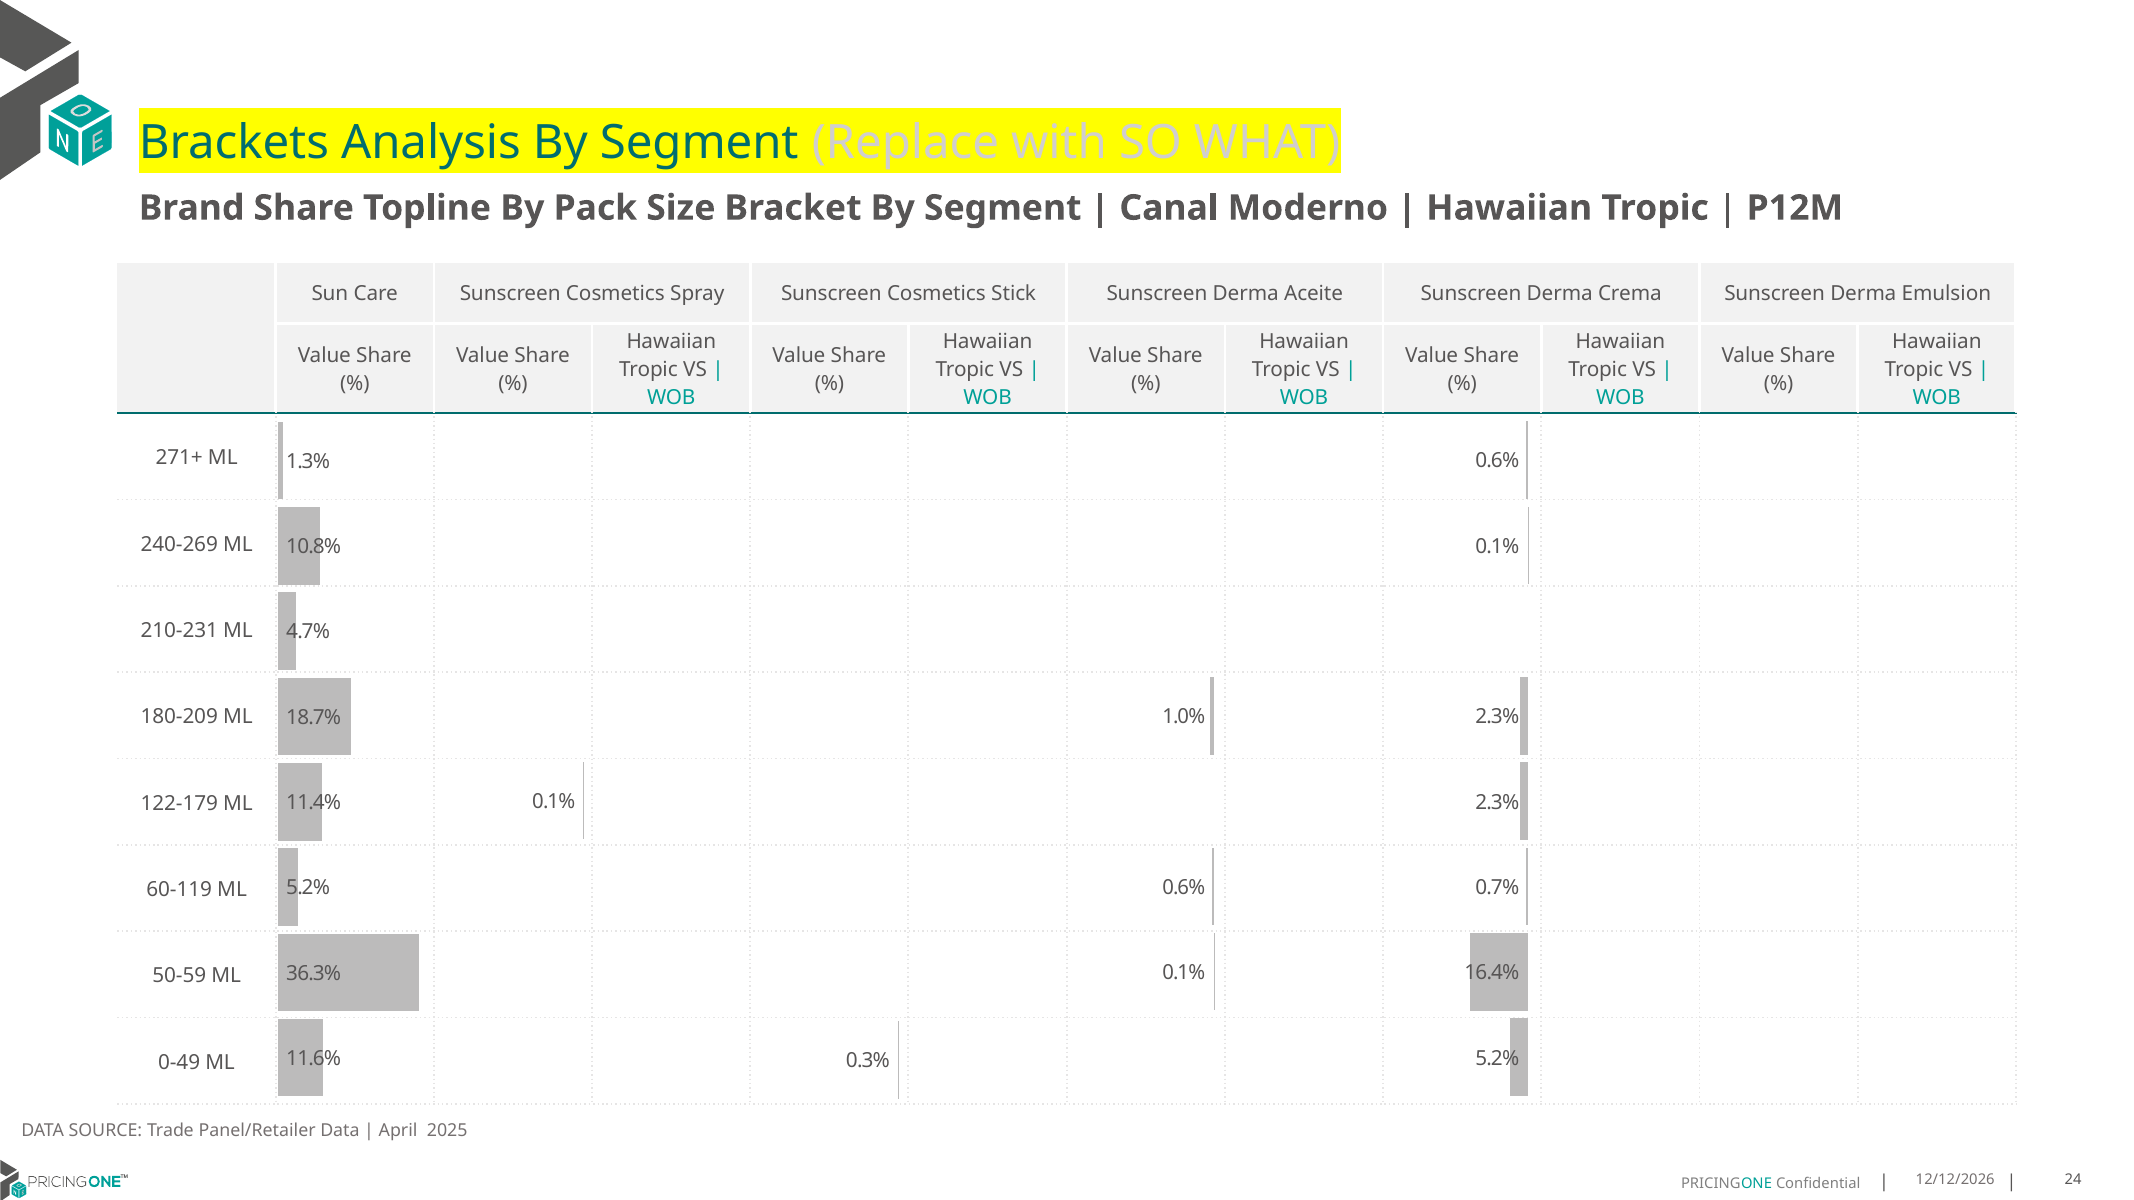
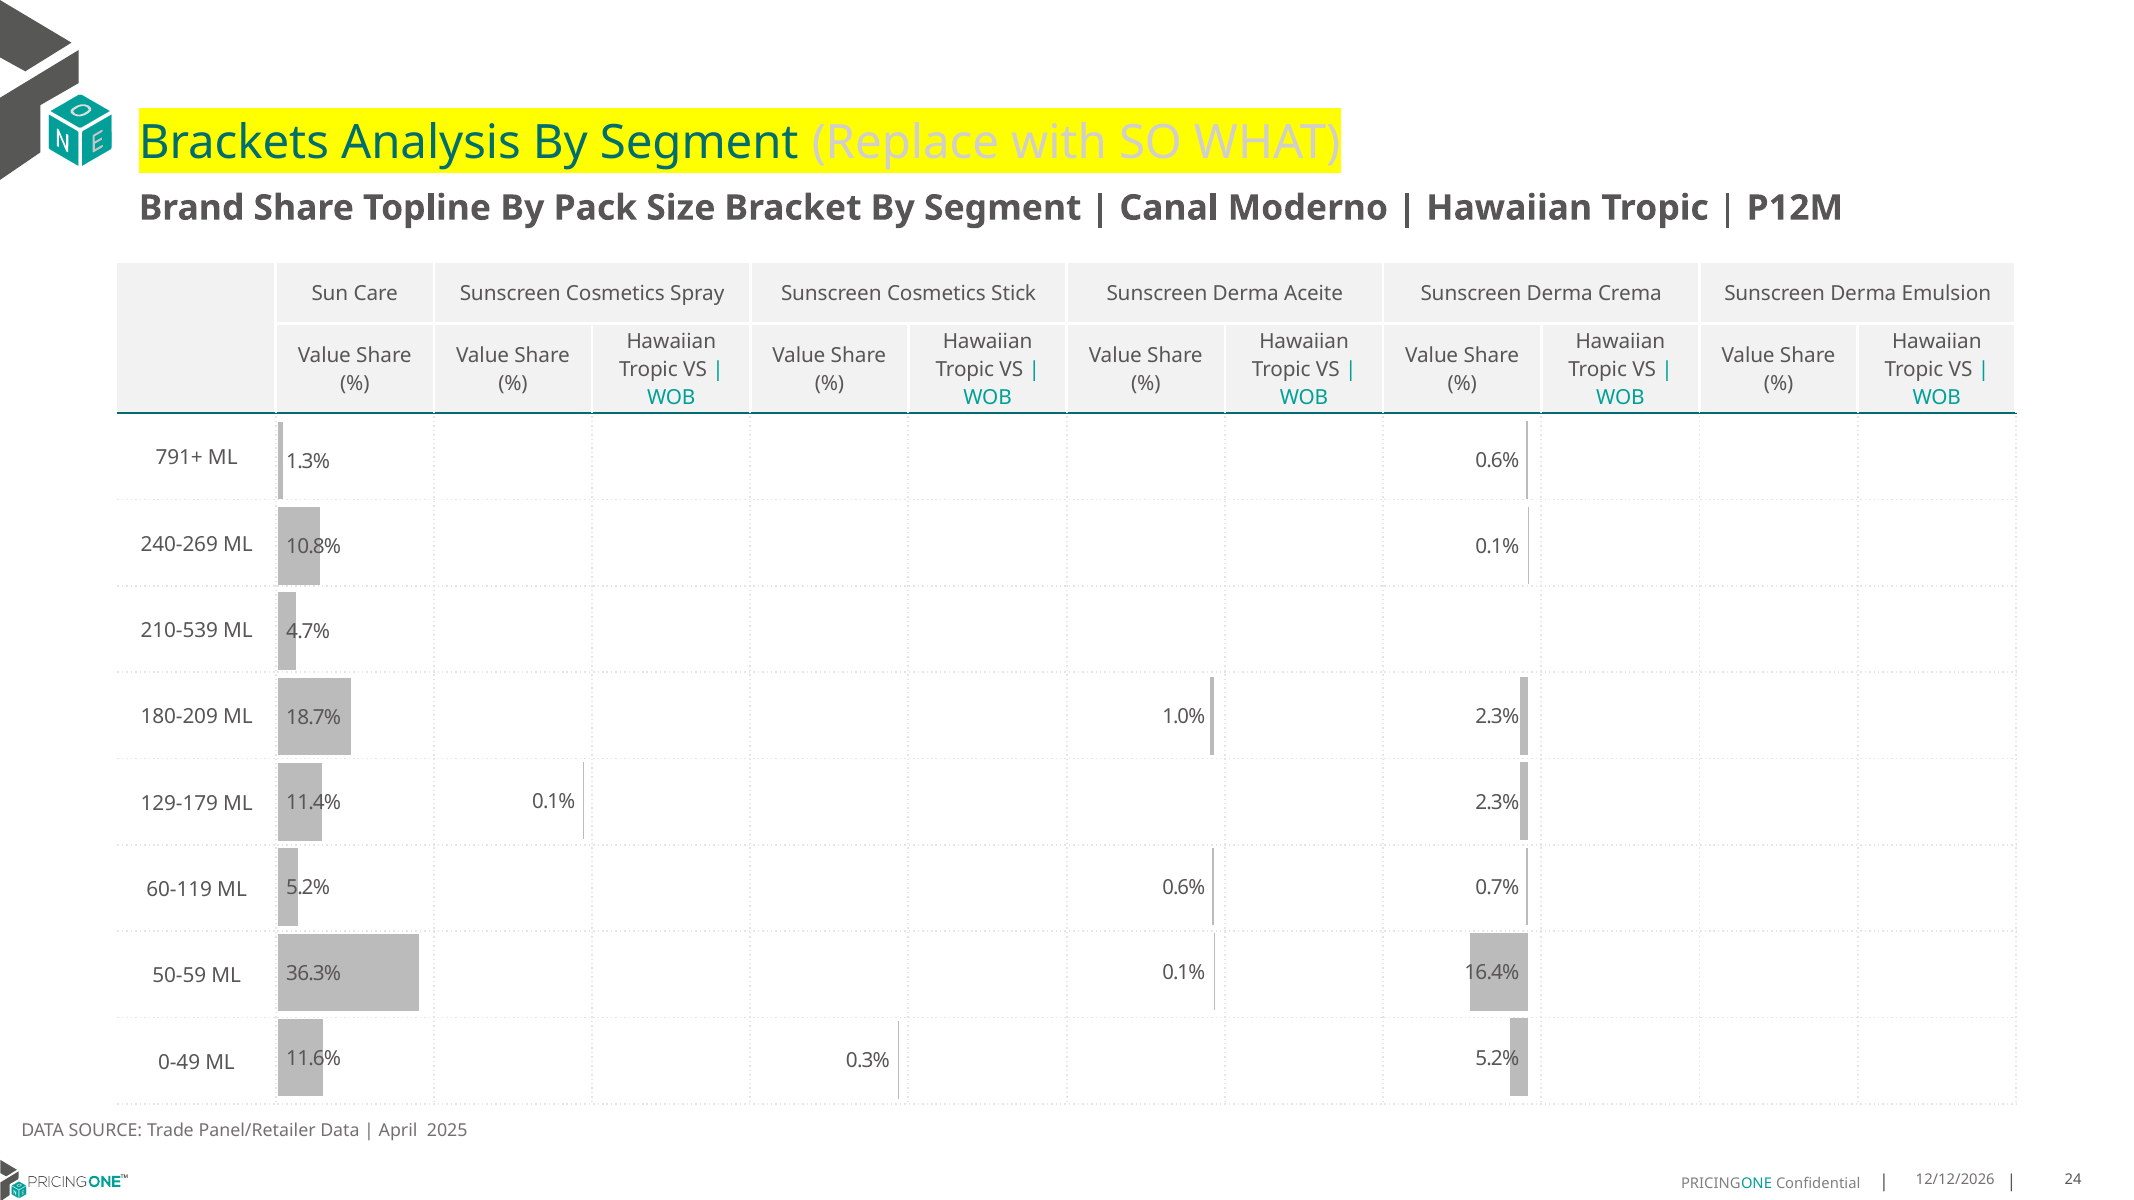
271+: 271+ -> 791+
210-231: 210-231 -> 210-539
122-179: 122-179 -> 129-179
